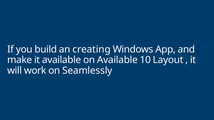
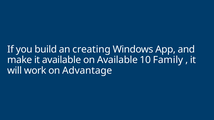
Layout: Layout -> Family
Seamlessly: Seamlessly -> Advantage
